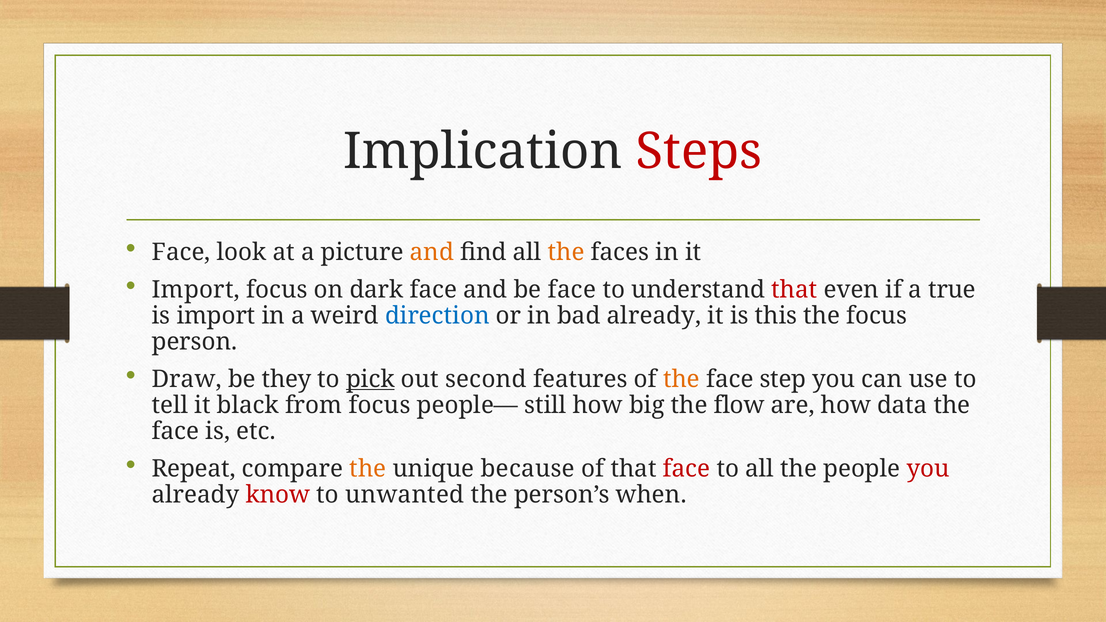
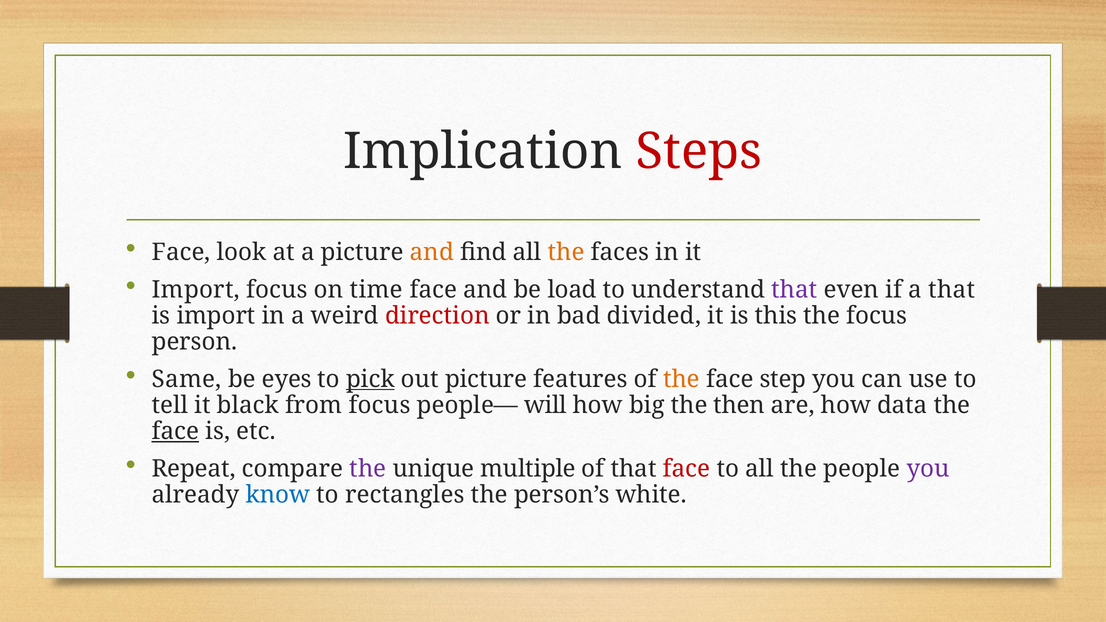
dark: dark -> time
be face: face -> load
that at (794, 290) colour: red -> purple
a true: true -> that
direction colour: blue -> red
bad already: already -> divided
Draw: Draw -> Same
they: they -> eyes
out second: second -> picture
still: still -> will
flow: flow -> then
face at (175, 431) underline: none -> present
the at (368, 469) colour: orange -> purple
because: because -> multiple
you at (928, 469) colour: red -> purple
know colour: red -> blue
unwanted: unwanted -> rectangles
when: when -> white
